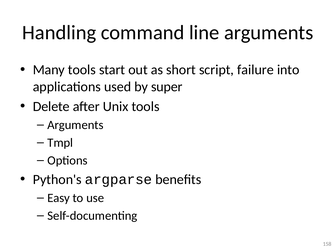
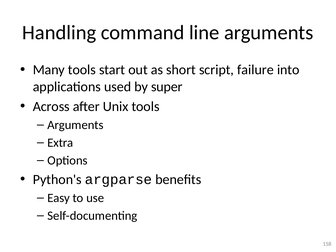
Delete: Delete -> Across
Tmpl: Tmpl -> Extra
